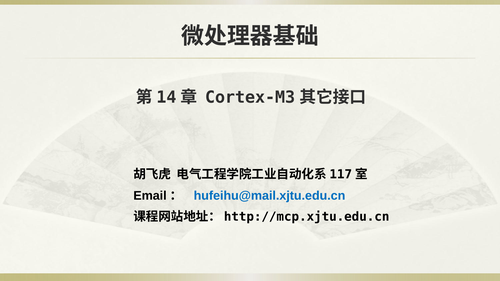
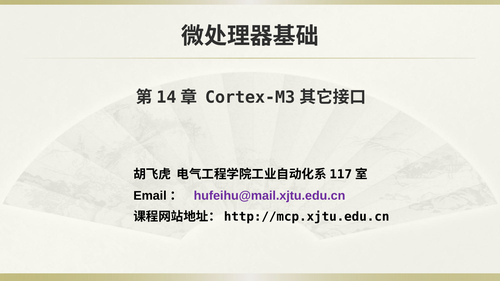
hufeihu@mail.xjtu.edu.cn colour: blue -> purple
